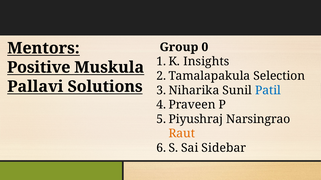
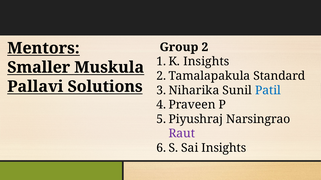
0: 0 -> 2
Positive: Positive -> Smaller
Selection: Selection -> Standard
Raut colour: orange -> purple
Sai Sidebar: Sidebar -> Insights
